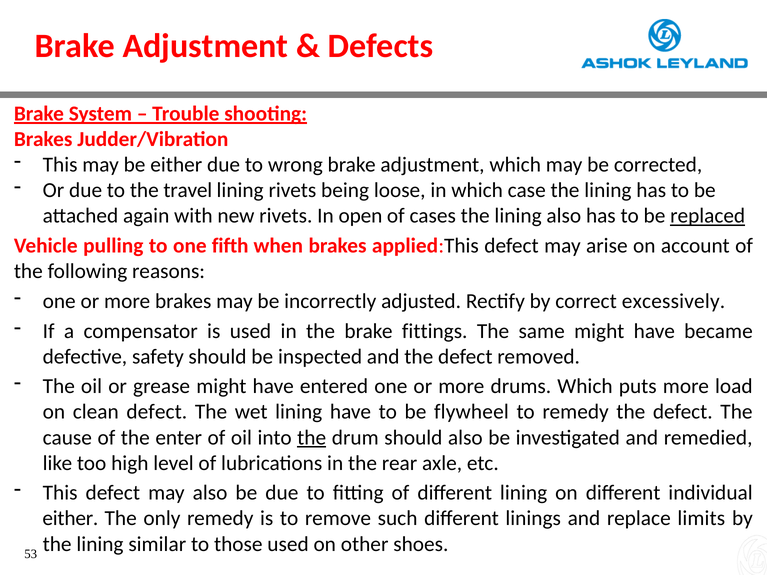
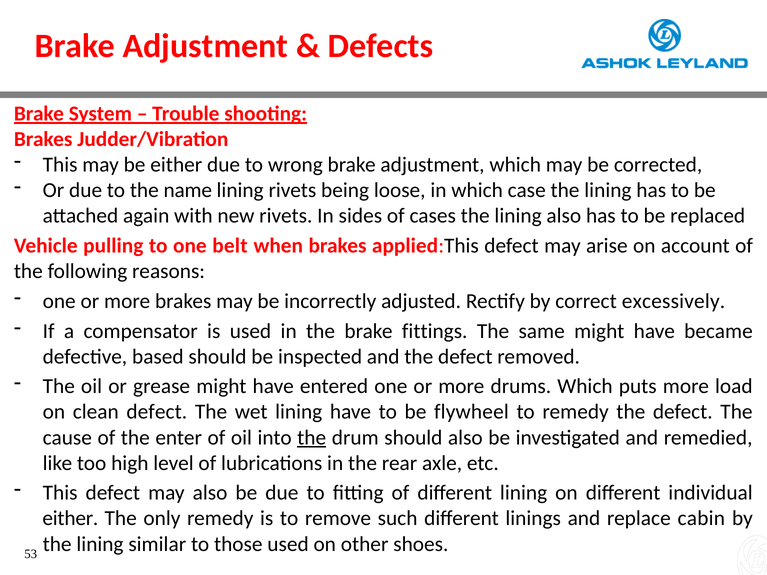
travel: travel -> name
open: open -> sides
replaced underline: present -> none
fifth: fifth -> belt
safety: safety -> based
limits: limits -> cabin
